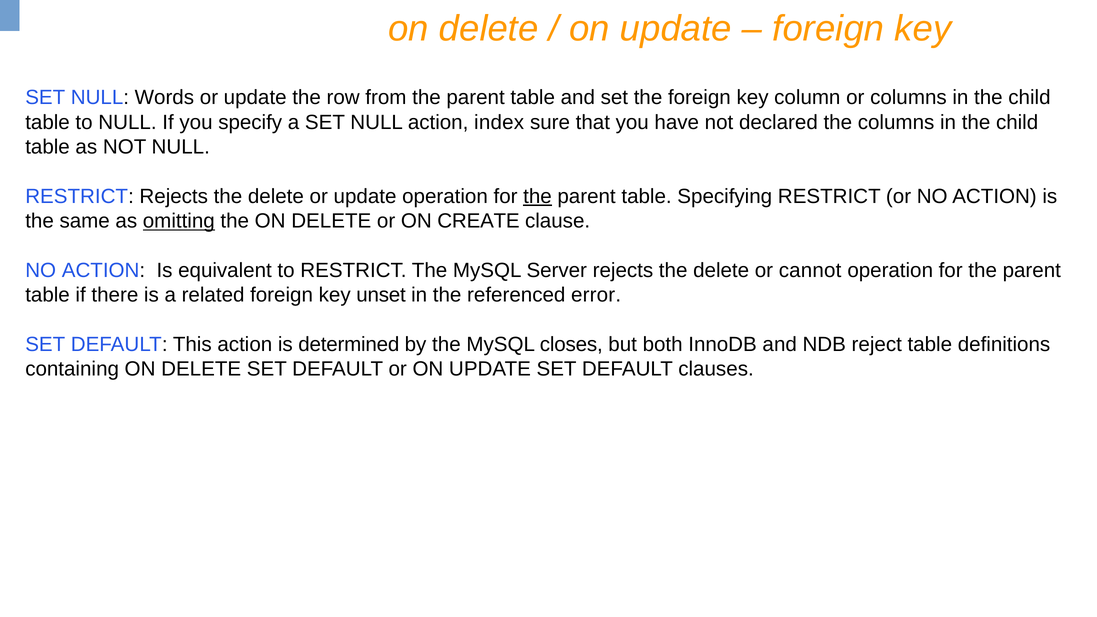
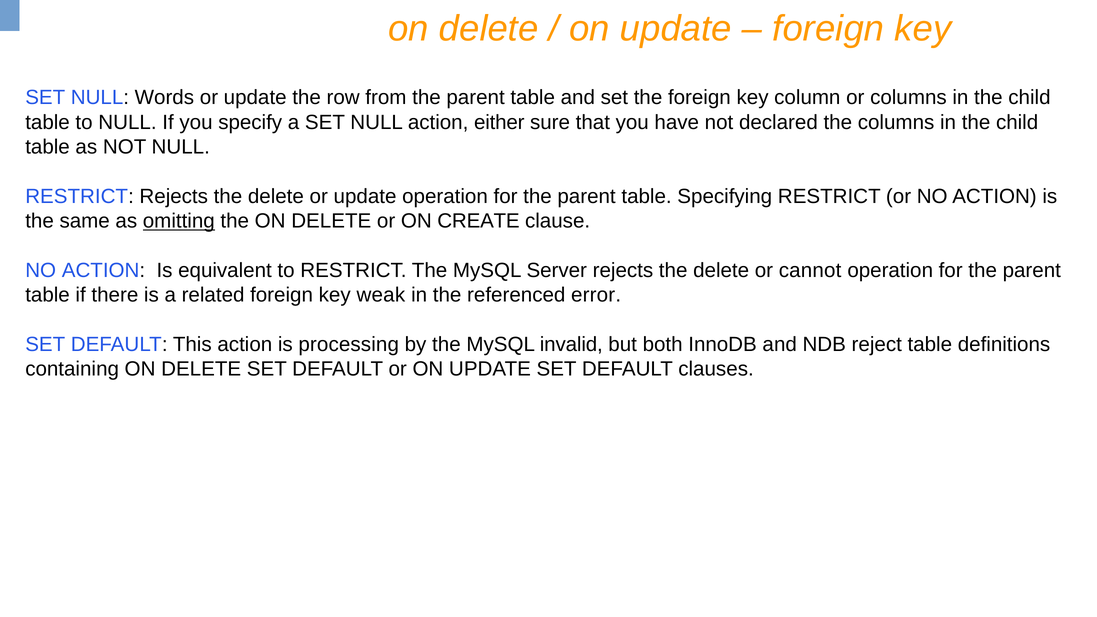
index: index -> either
the at (538, 196) underline: present -> none
unset: unset -> weak
determined: determined -> processing
closes: closes -> invalid
